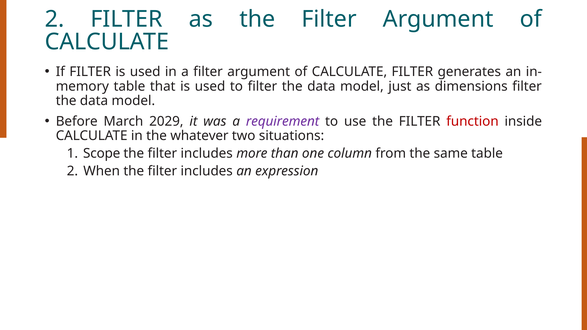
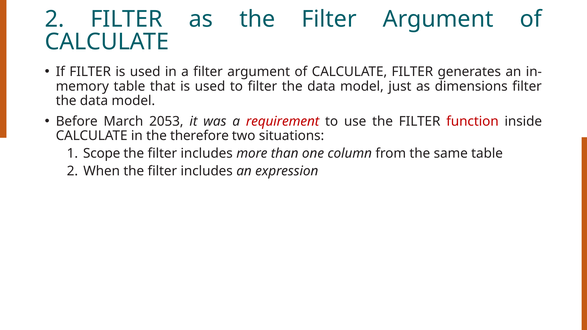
2029: 2029 -> 2053
requirement colour: purple -> red
whatever: whatever -> therefore
